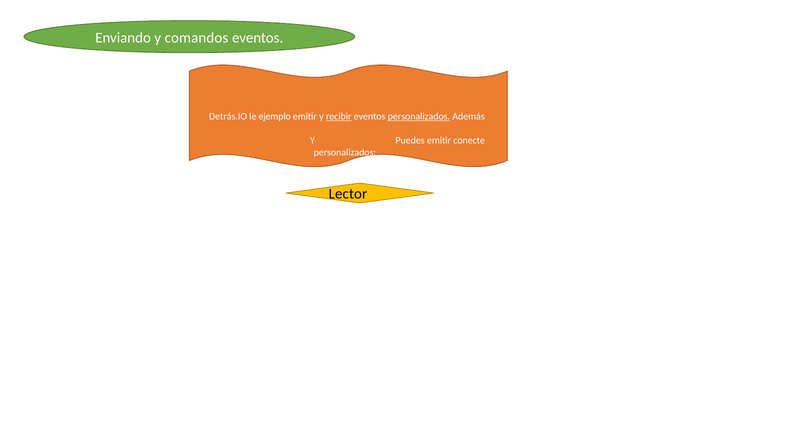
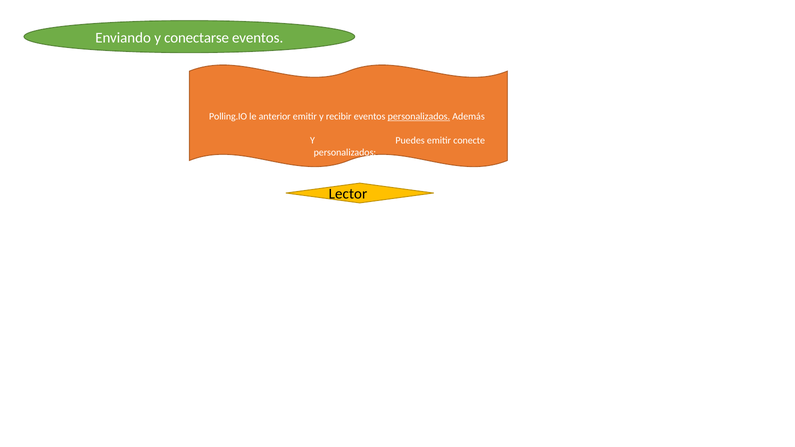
comandos: comandos -> conectarse
Detrás.IO: Detrás.IO -> Polling.IO
ejemplo: ejemplo -> anterior
recibir underline: present -> none
